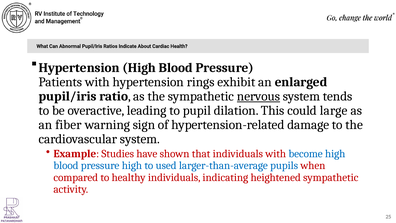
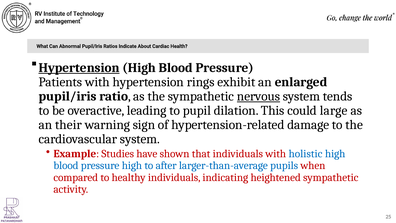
Hypertension at (79, 68) underline: none -> present
fiber: fiber -> their
become: become -> holistic
used: used -> after
